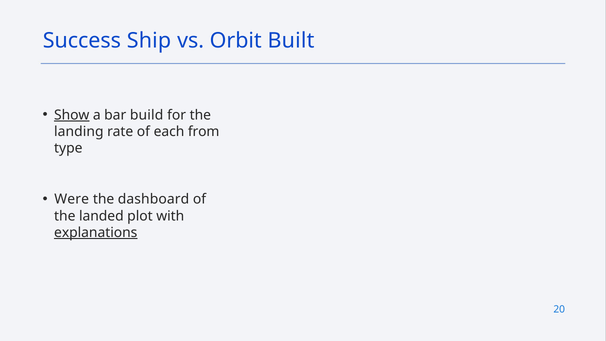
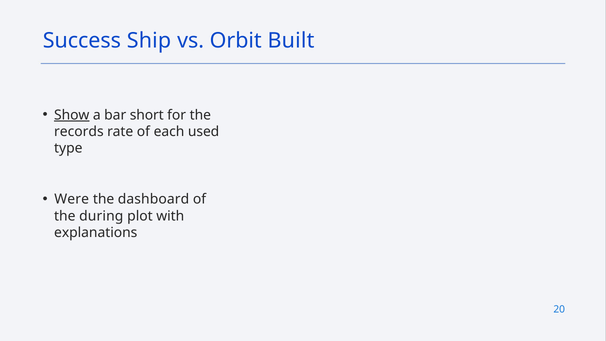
build: build -> short
landing: landing -> records
from: from -> used
landed: landed -> during
explanations underline: present -> none
